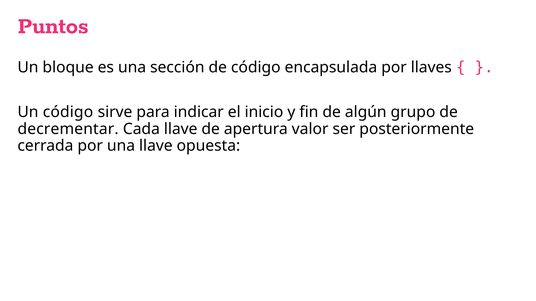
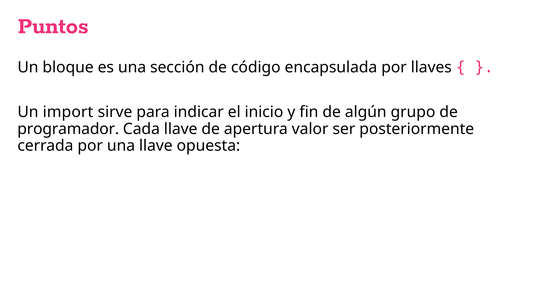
Un código: código -> import
decrementar: decrementar -> programador
